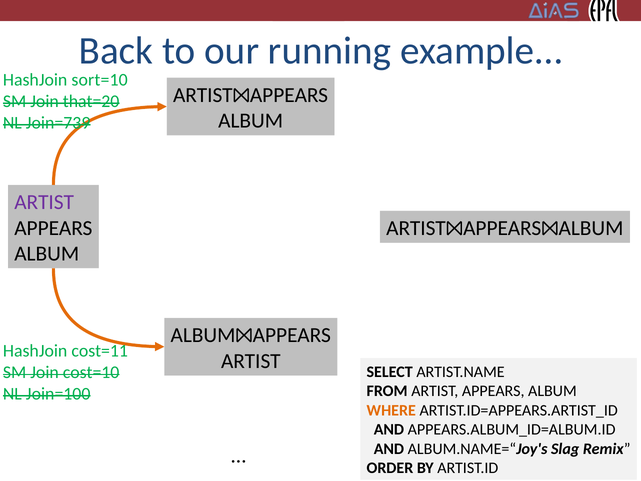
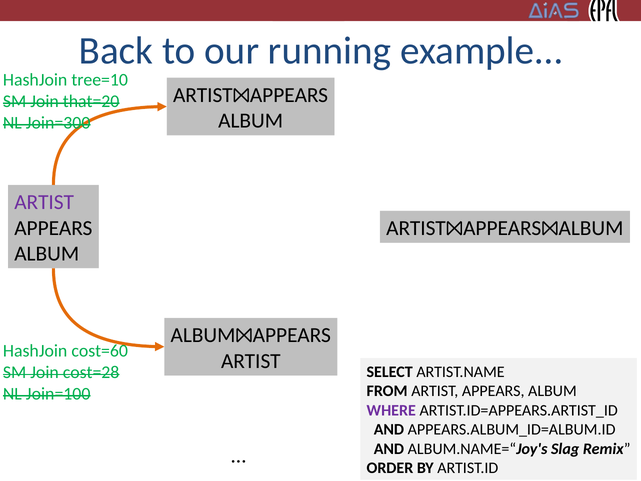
sort=10: sort=10 -> tree=10
Join=739: Join=739 -> Join=300
cost=11: cost=11 -> cost=60
cost=10: cost=10 -> cost=28
WHERE colour: orange -> purple
